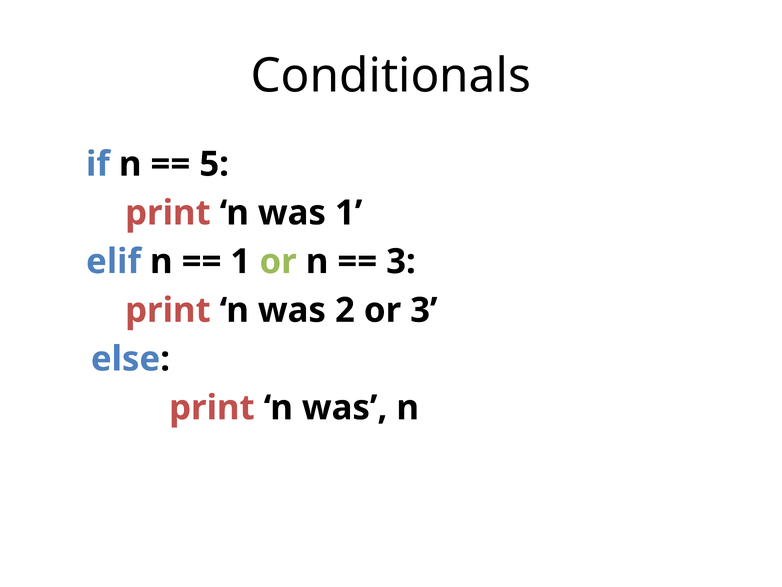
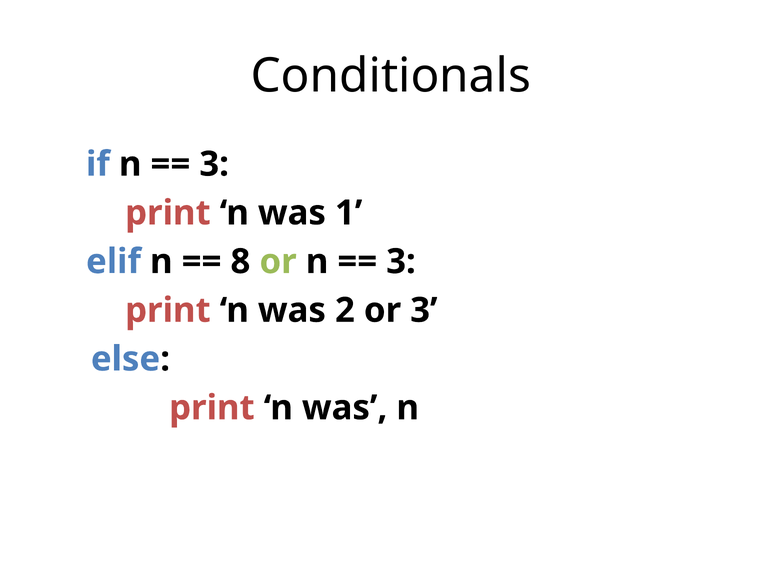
5 at (214, 164): 5 -> 3
1 at (240, 261): 1 -> 8
